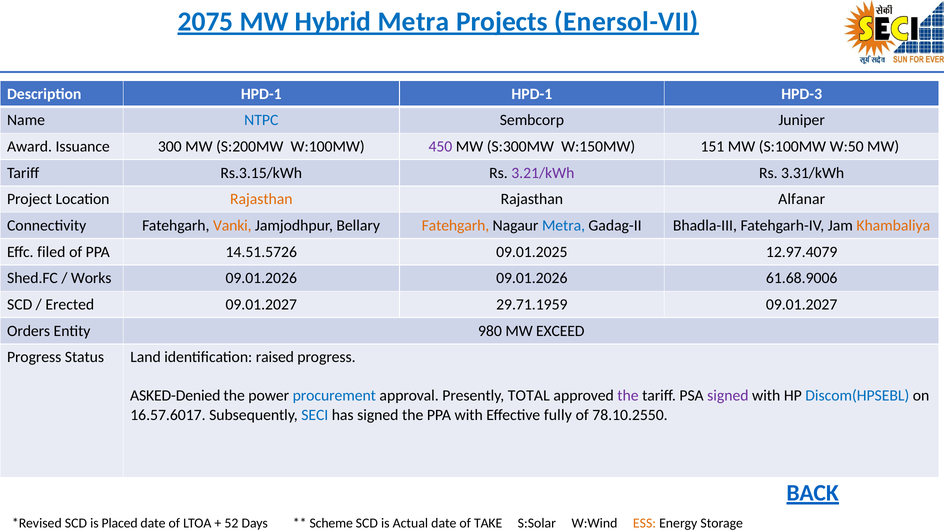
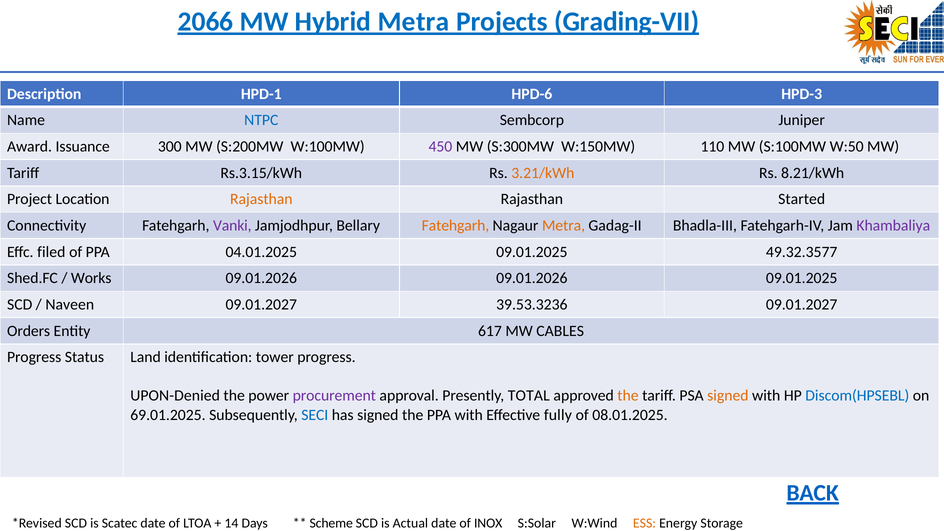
2075: 2075 -> 2066
Enersol-VII: Enersol-VII -> Grading-VII
HPD-1 HPD-1: HPD-1 -> HPD-6
151: 151 -> 110
3.21/kWh colour: purple -> orange
3.31/kWh: 3.31/kWh -> 8.21/kWh
Alfanar: Alfanar -> Started
Vanki colour: orange -> purple
Metra at (564, 226) colour: blue -> orange
Khambaliya colour: orange -> purple
14.51.5726: 14.51.5726 -> 04.01.2025
12.97.4079: 12.97.4079 -> 49.32.3577
09.01.2026 61.68.9006: 61.68.9006 -> 09.01.2025
Erected: Erected -> Naveen
29.71.1959: 29.71.1959 -> 39.53.3236
980: 980 -> 617
EXCEED: EXCEED -> CABLES
raised: raised -> tower
ASKED-Denied: ASKED-Denied -> UPON-Denied
procurement colour: blue -> purple
the at (628, 396) colour: purple -> orange
signed at (728, 396) colour: purple -> orange
16.57.6017: 16.57.6017 -> 69.01.2025
78.10.2550: 78.10.2550 -> 08.01.2025
Placed: Placed -> Scatec
52: 52 -> 14
TAKE: TAKE -> INOX
